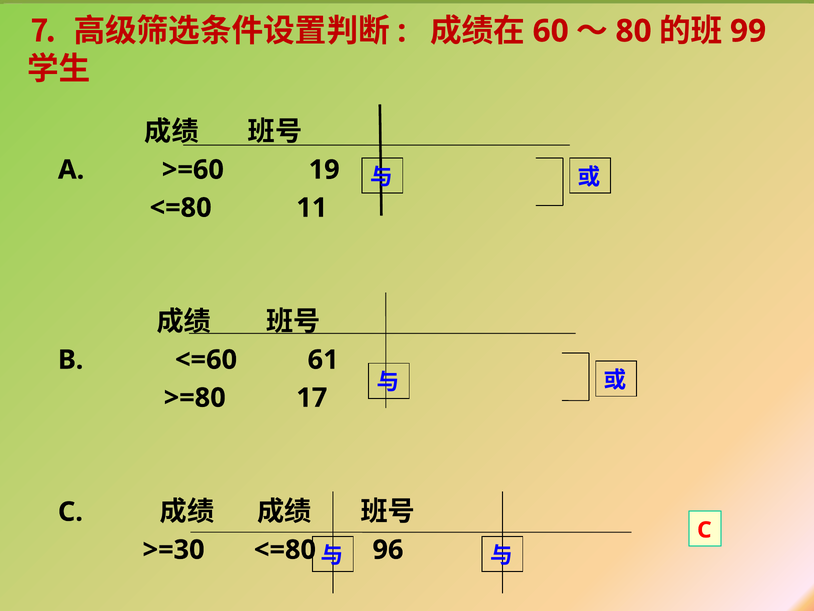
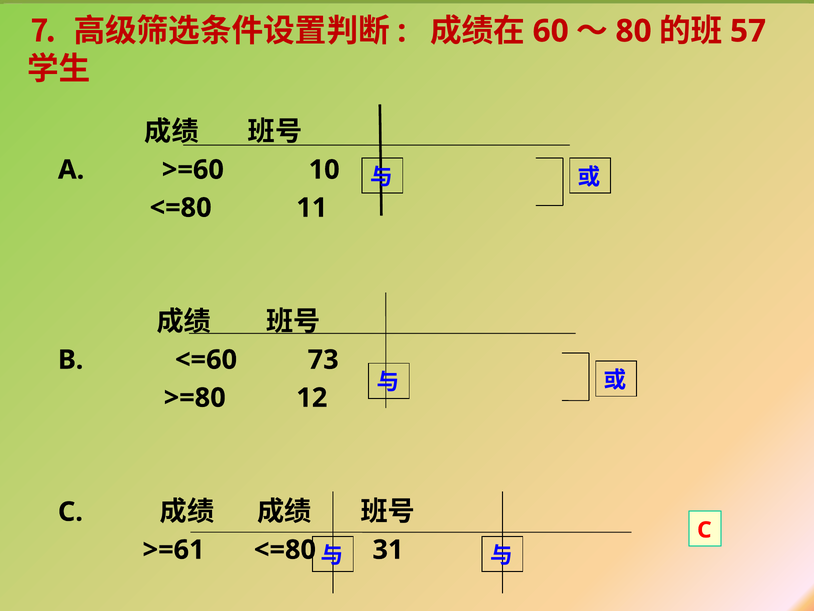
99: 99 -> 57
19: 19 -> 10
61: 61 -> 73
17: 17 -> 12
>=30: >=30 -> >=61
96: 96 -> 31
